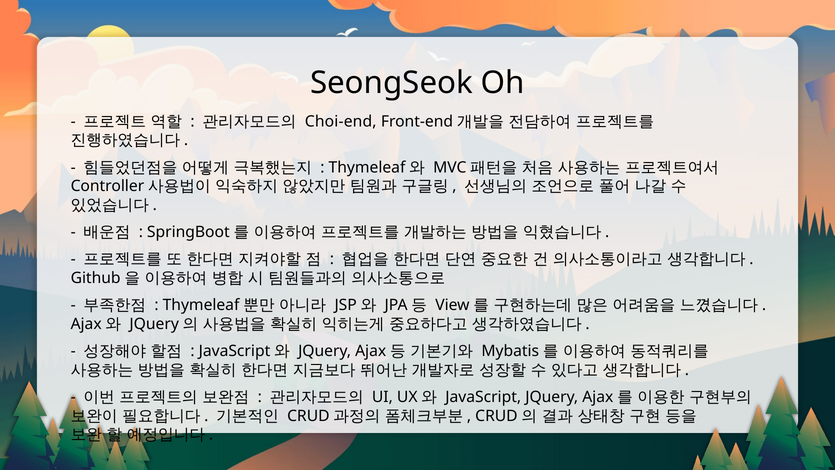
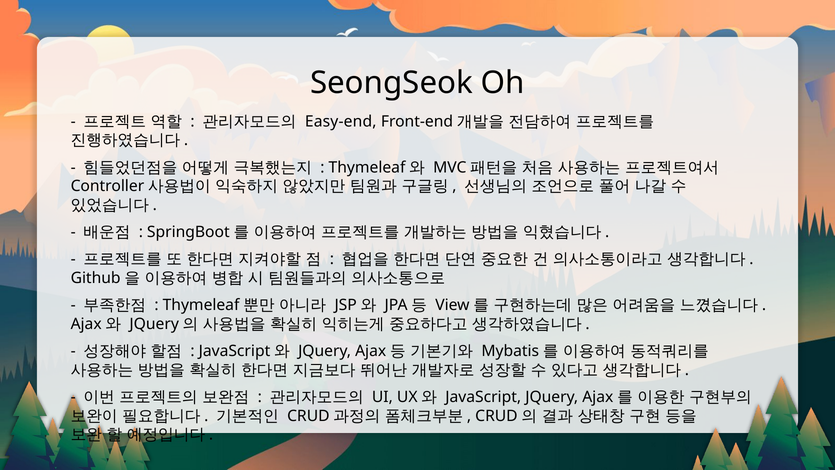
Choi-end: Choi-end -> Easy-end
